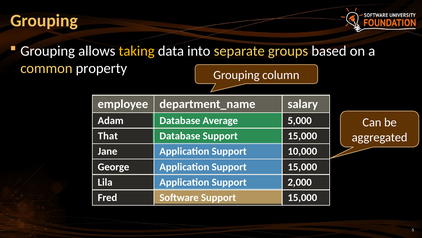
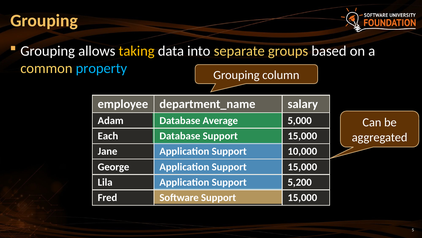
property colour: white -> light blue
That: That -> Each
2,000: 2,000 -> 5,200
